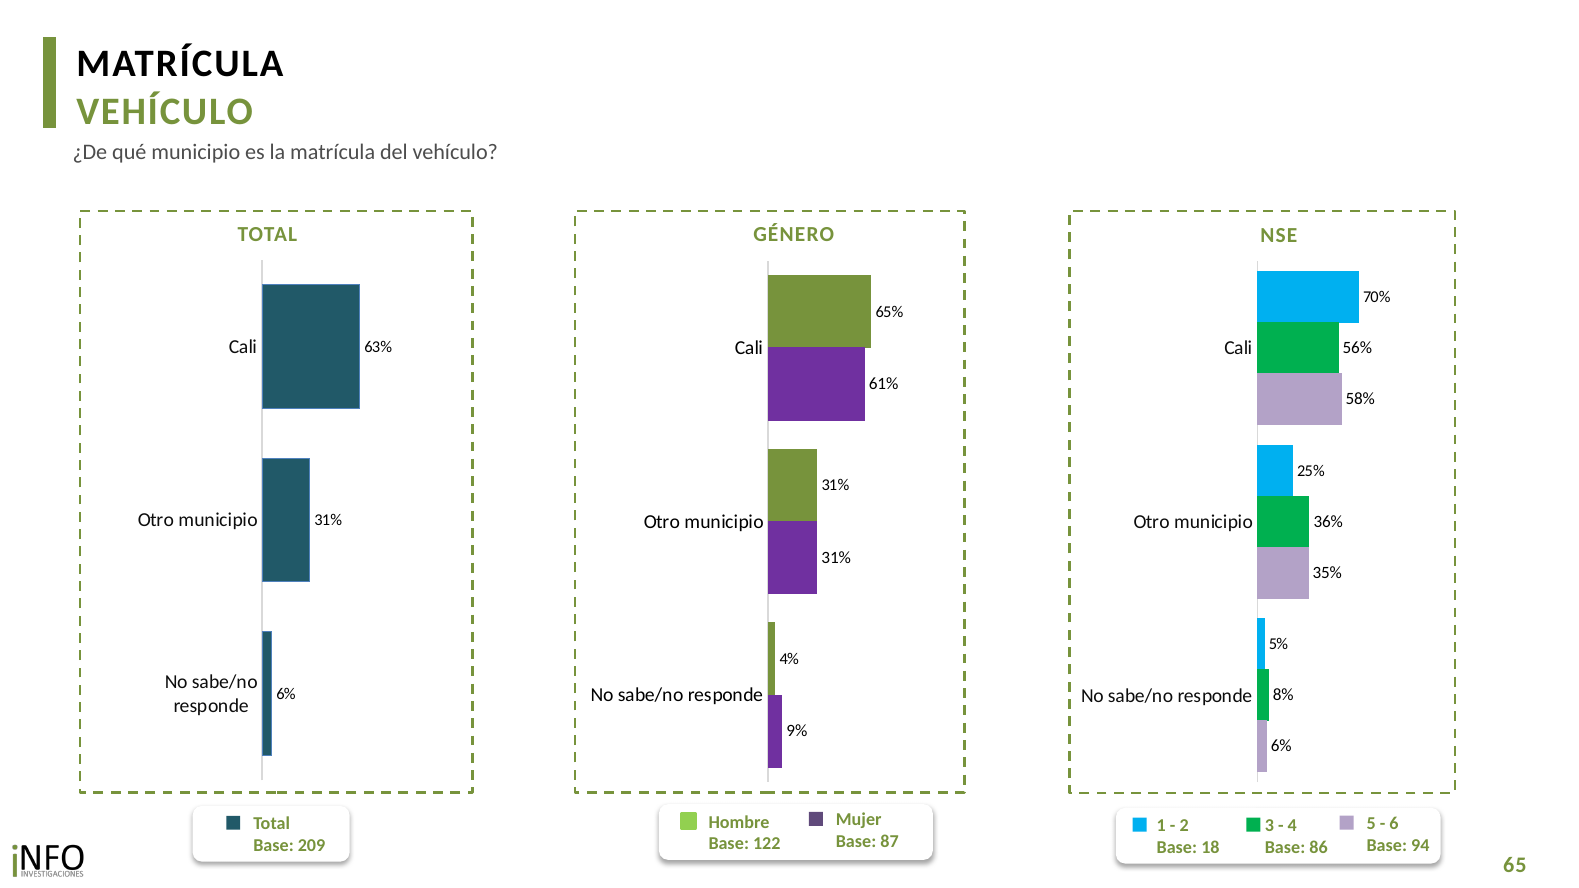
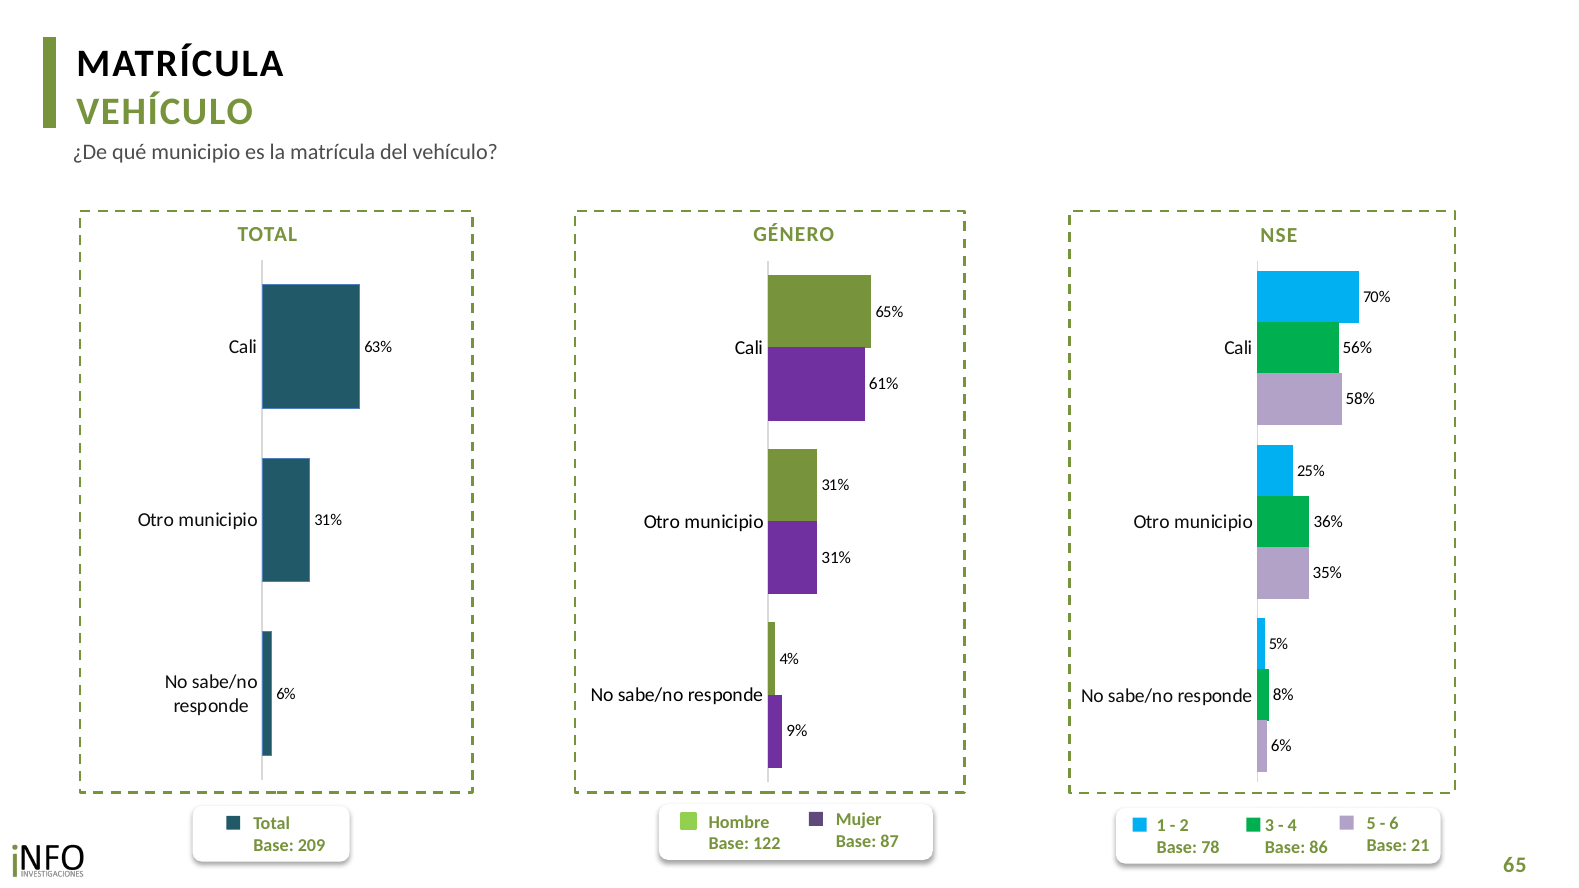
94: 94 -> 21
18: 18 -> 78
